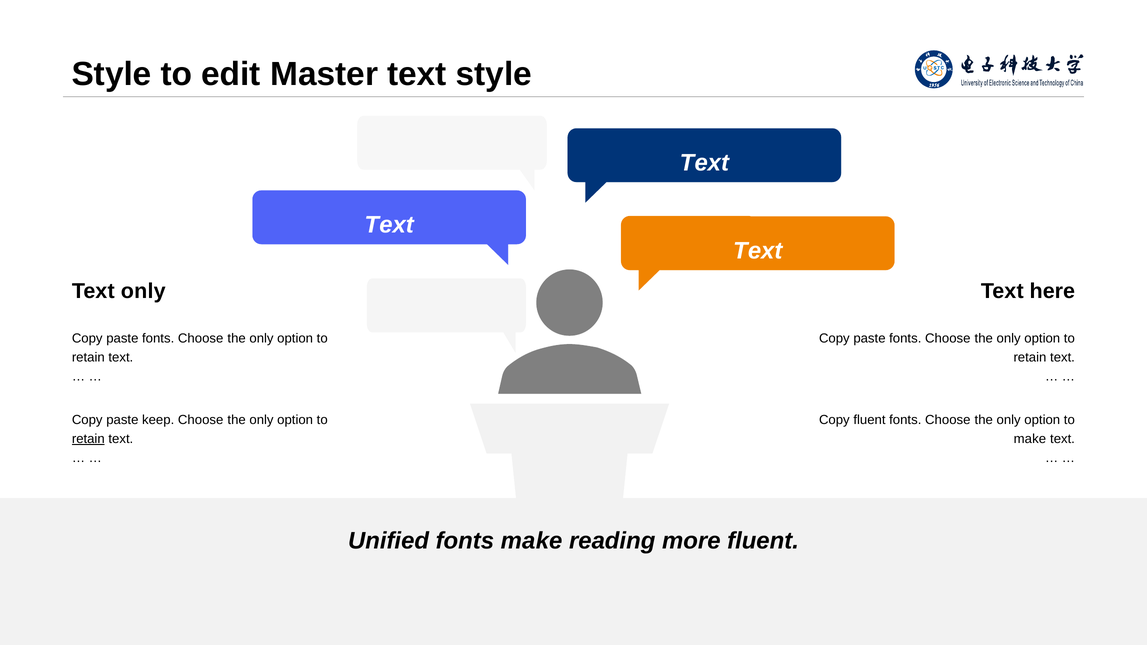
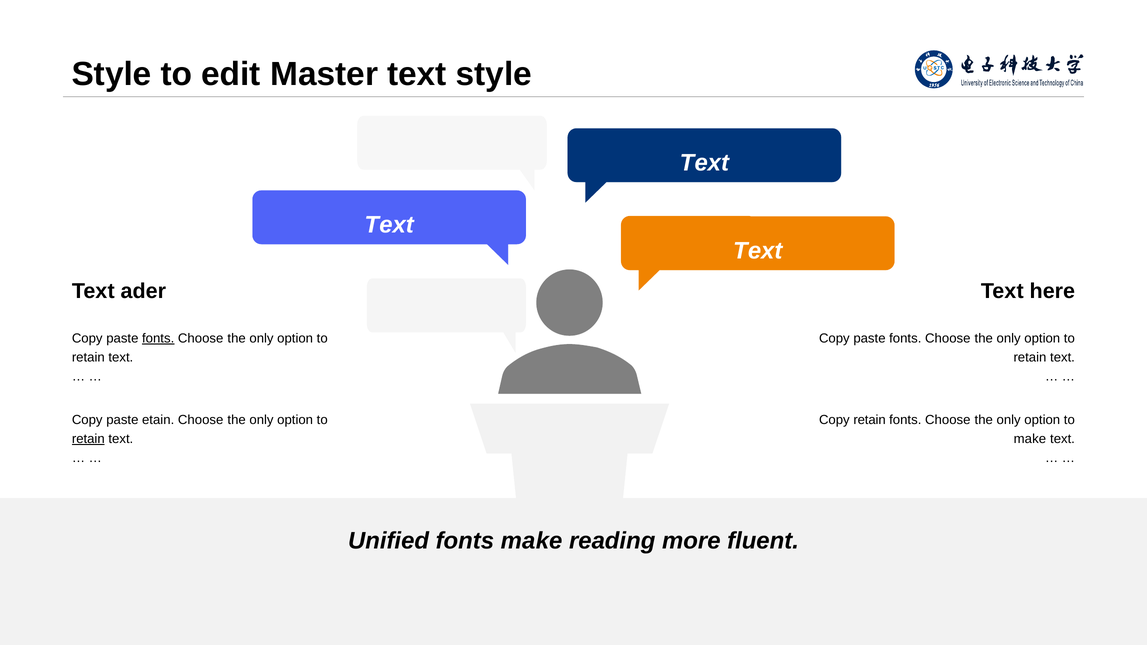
t only: only -> ader
fonts at (158, 338) underline: none -> present
keep: keep -> etain
Copy fluent: fluent -> retain
